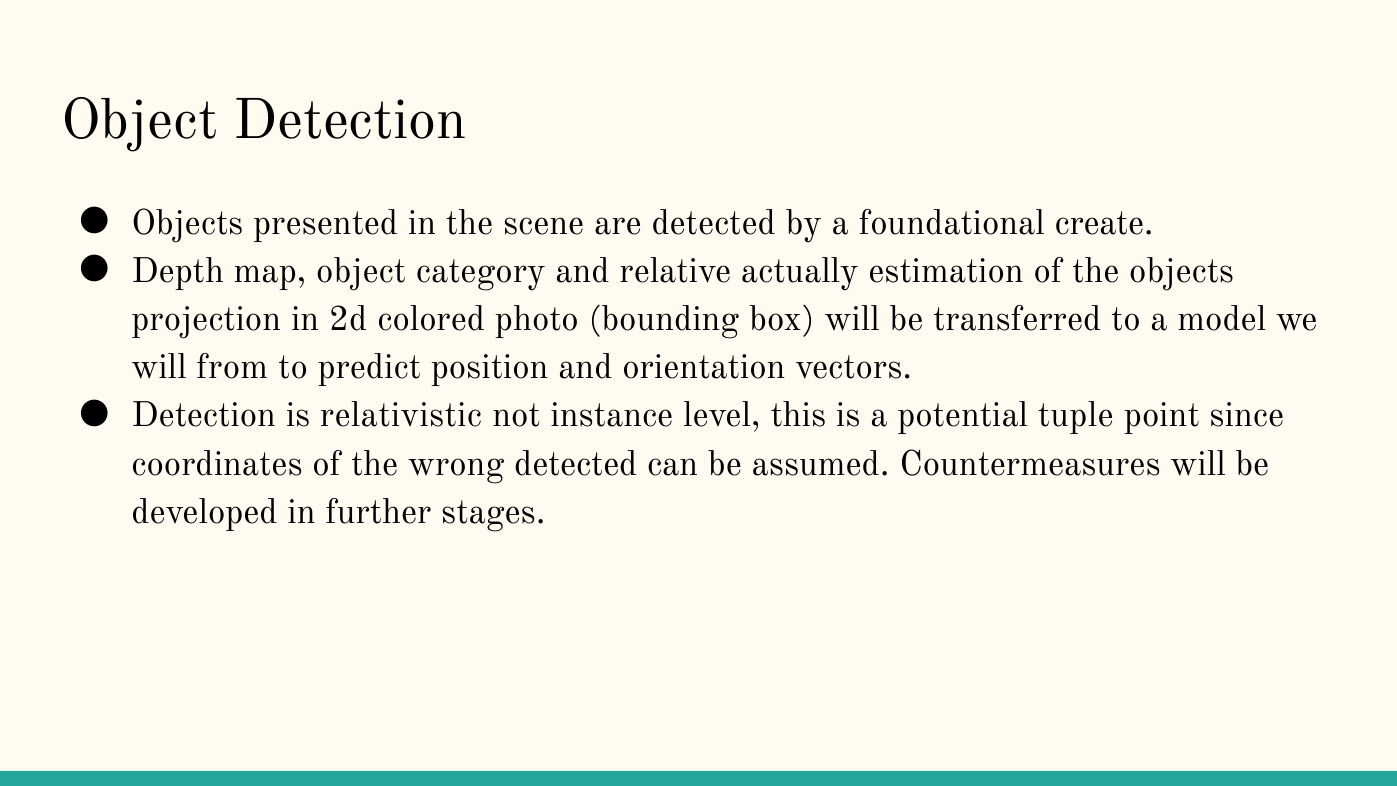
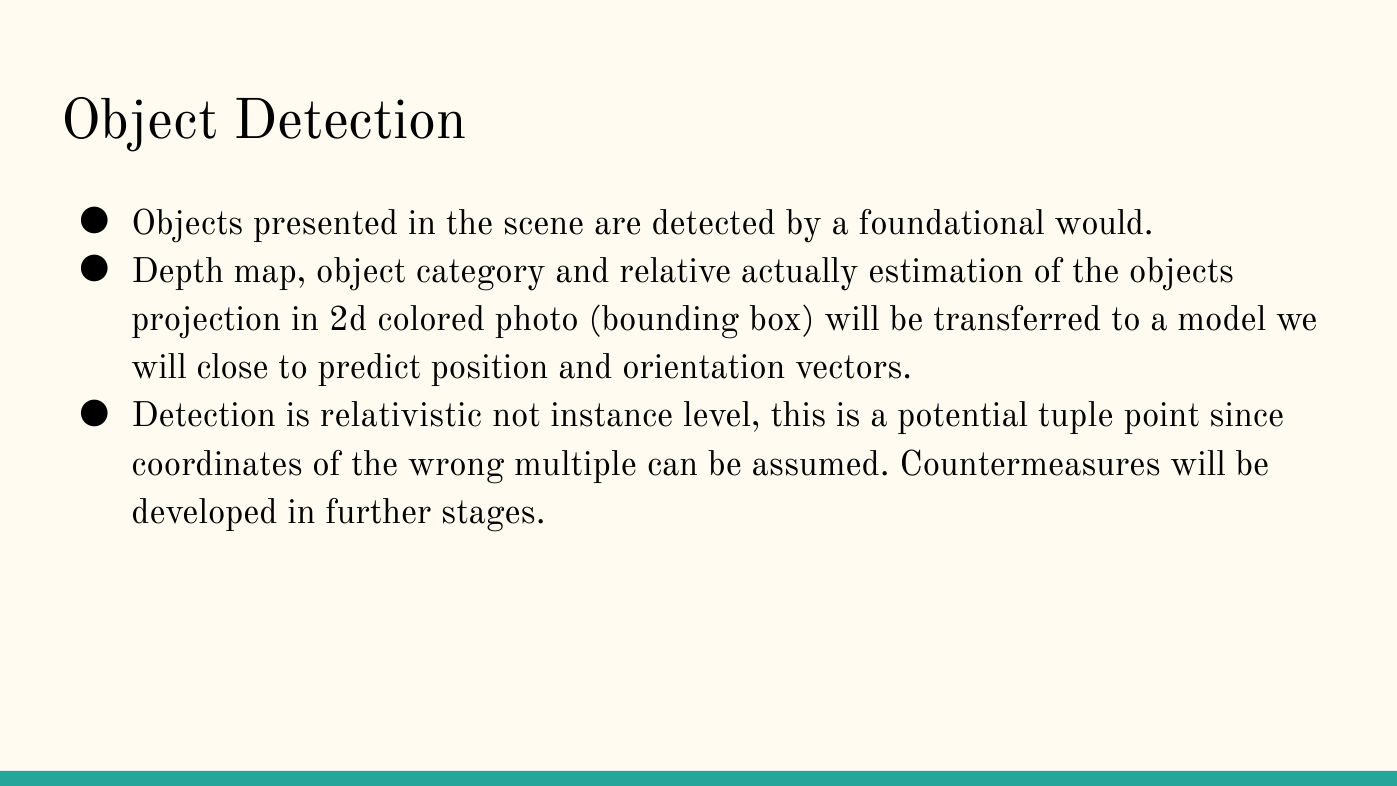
create: create -> would
from: from -> close
wrong detected: detected -> multiple
